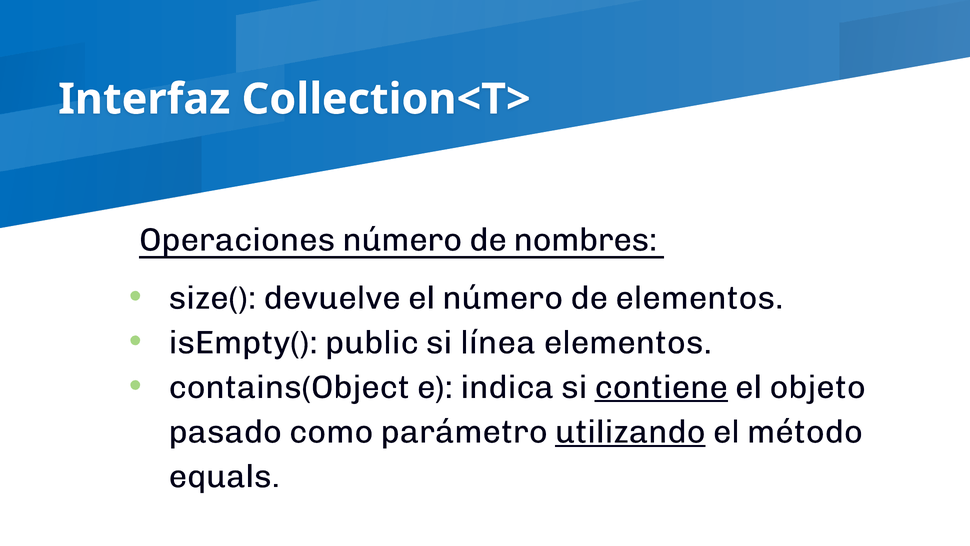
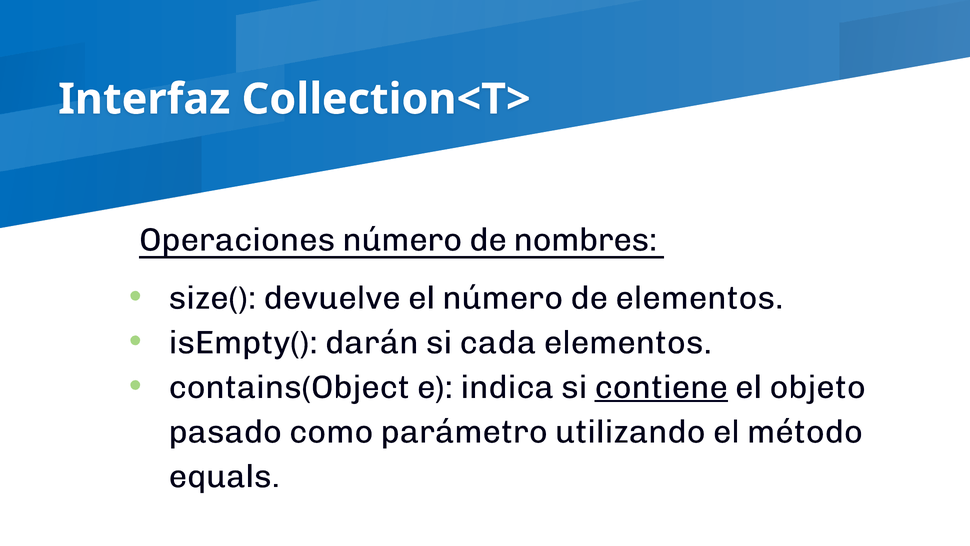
public: public -> darán
línea: línea -> cada
utilizando underline: present -> none
